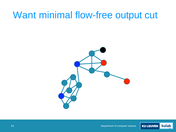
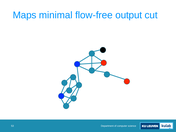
Want: Want -> Maps
